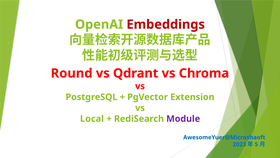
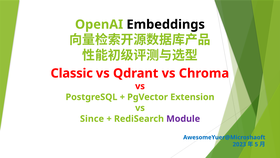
Embeddings colour: red -> black
Round: Round -> Classic
Local: Local -> Since
